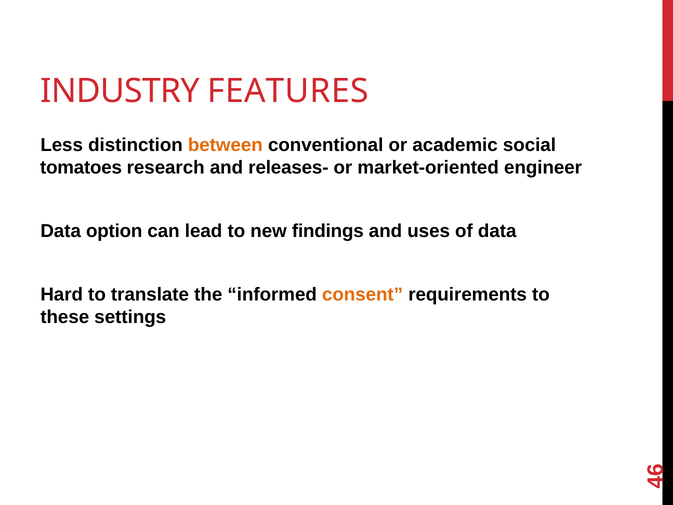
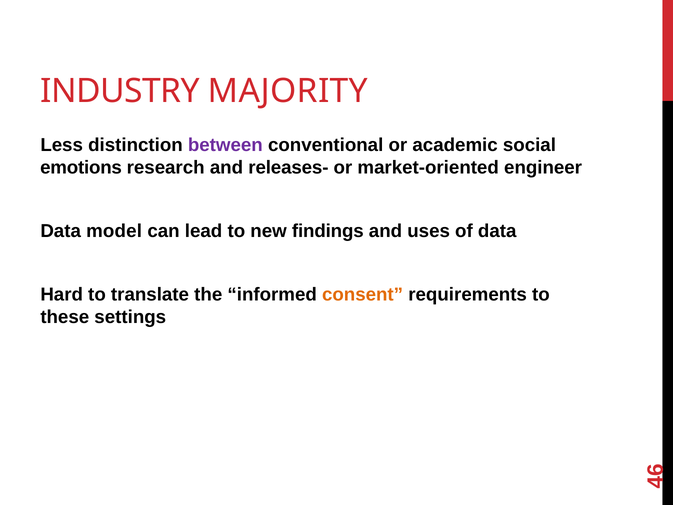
FEATURES: FEATURES -> MAJORITY
between colour: orange -> purple
tomatoes: tomatoes -> emotions
option: option -> model
